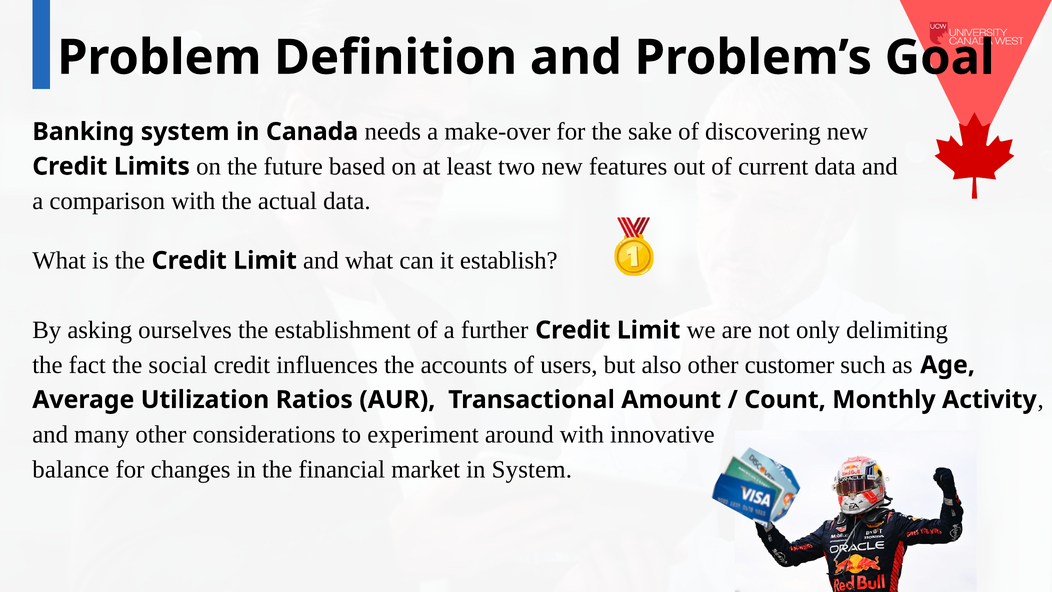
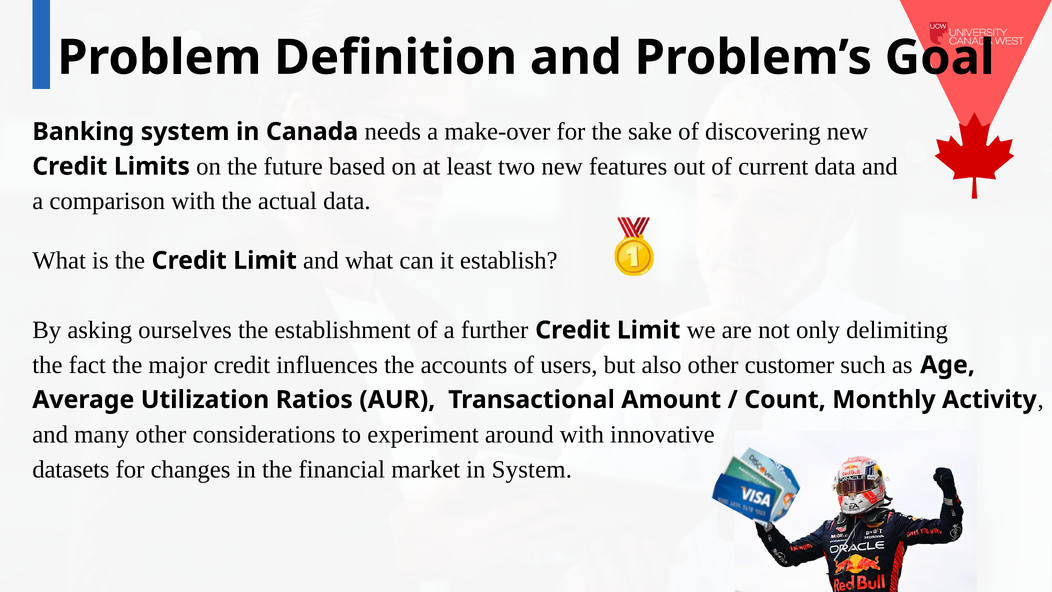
social: social -> major
balance: balance -> datasets
